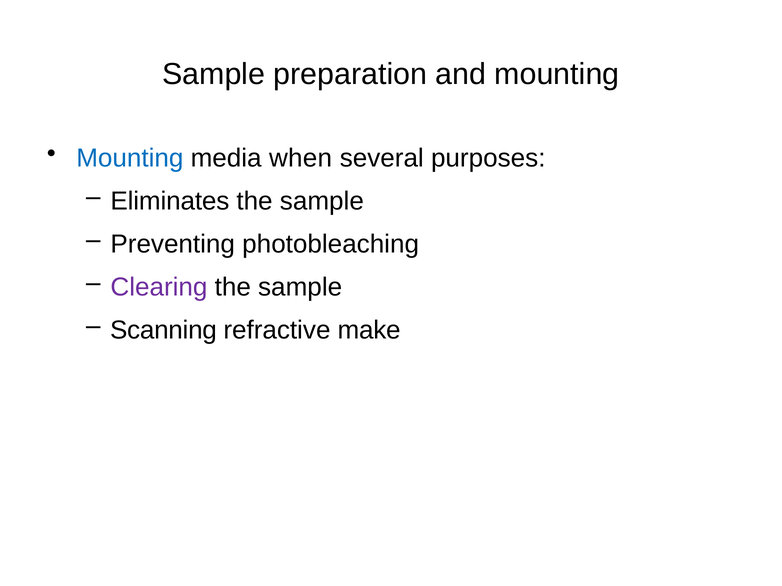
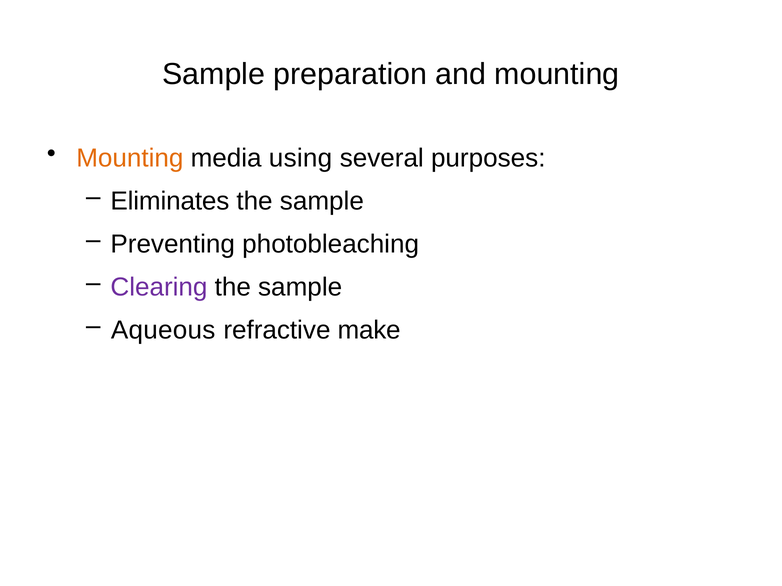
Mounting at (130, 158) colour: blue -> orange
when: when -> using
Scanning: Scanning -> Aqueous
